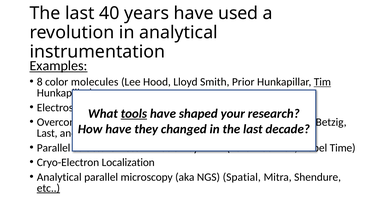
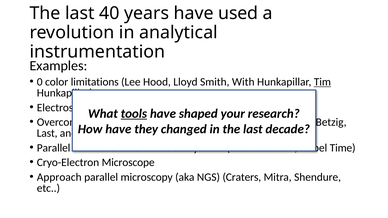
Examples underline: present -> none
8: 8 -> 0
molecules: molecules -> limitations
Prior: Prior -> With
Localization: Localization -> Microscope
Analytical at (59, 177): Analytical -> Approach
Spatial: Spatial -> Craters
etc underline: present -> none
